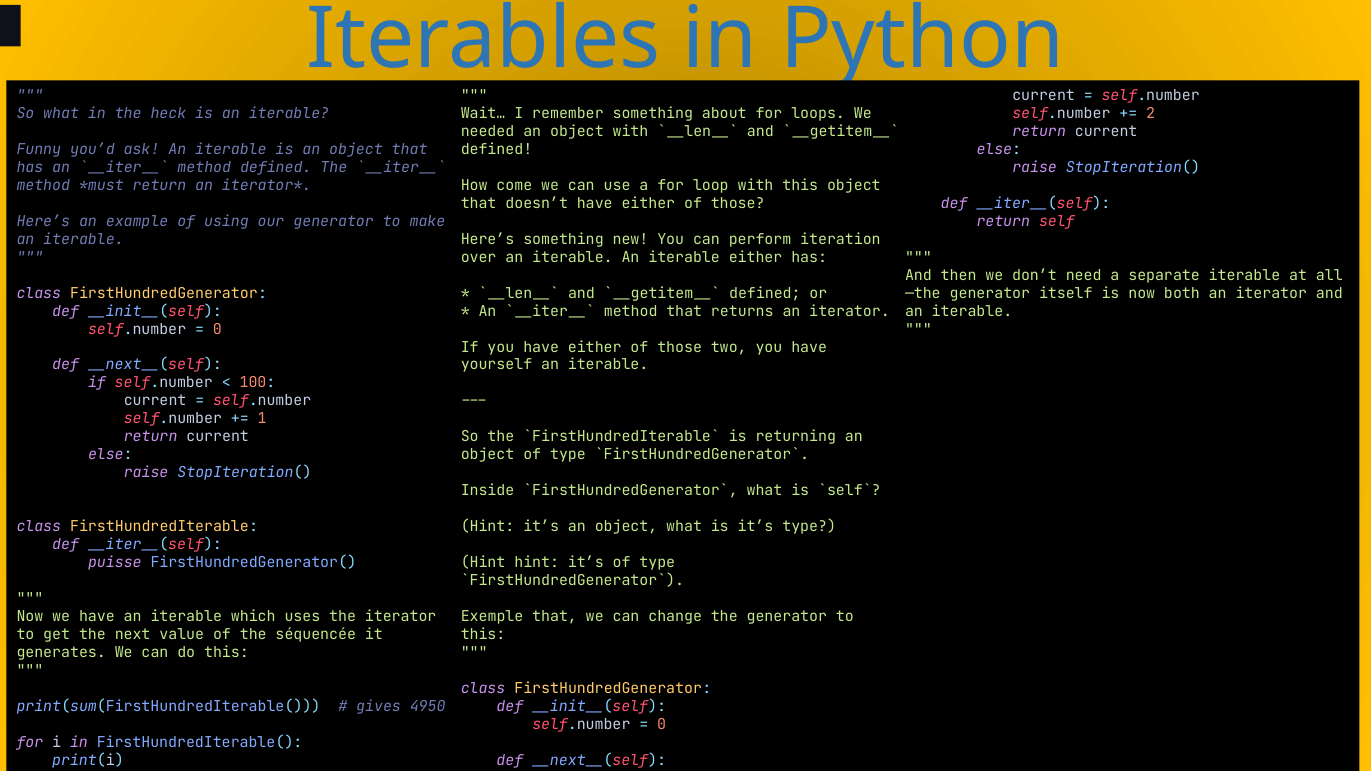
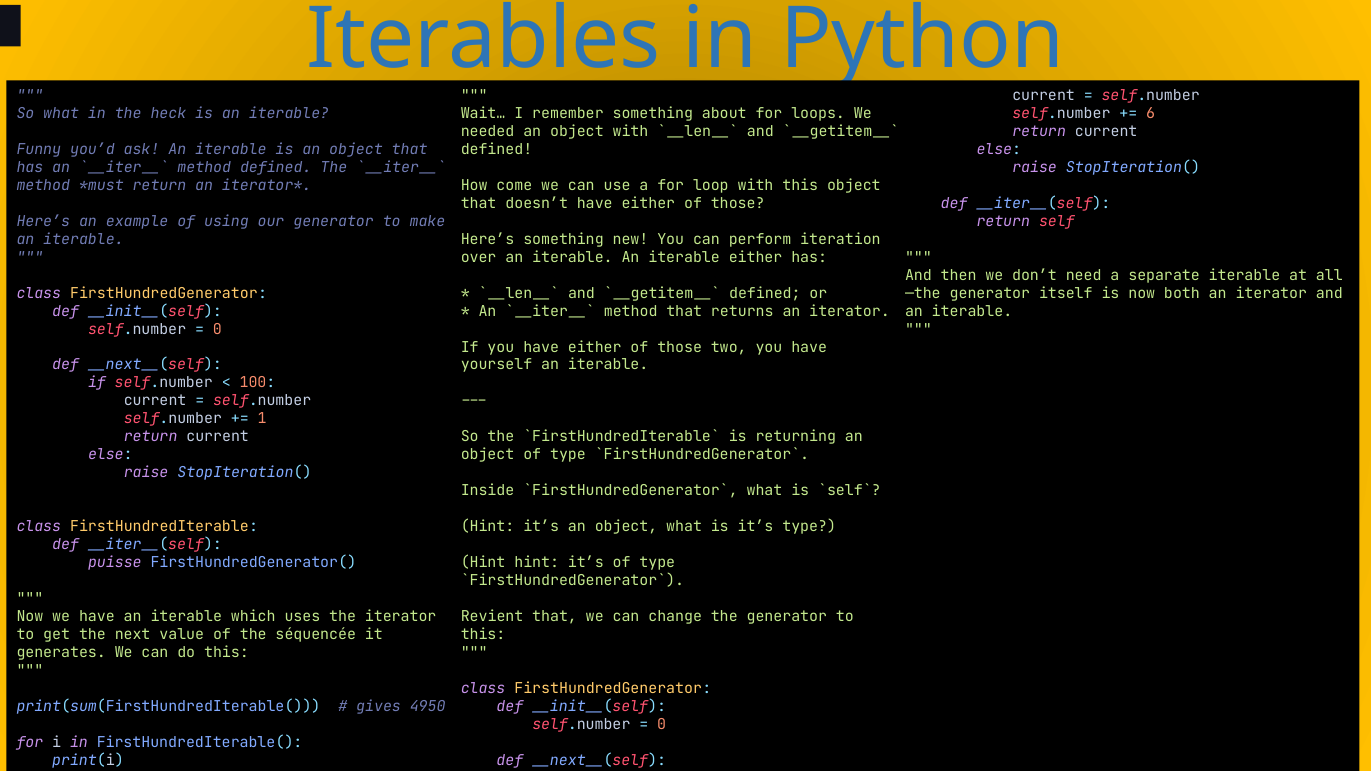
2: 2 -> 6
Exemple: Exemple -> Revient
